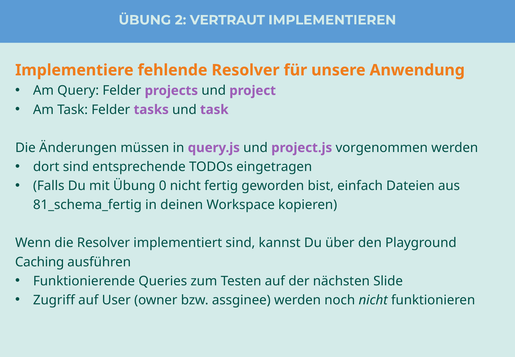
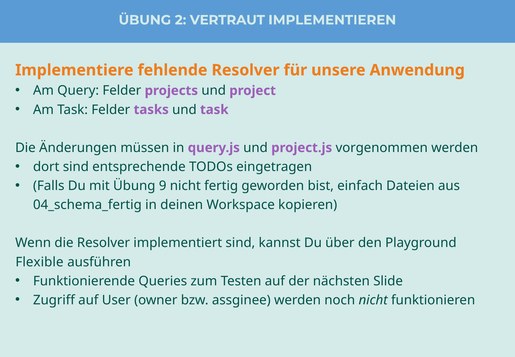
0: 0 -> 9
81_schema_fertig: 81_schema_fertig -> 04_schema_fertig
Caching: Caching -> Flexible
